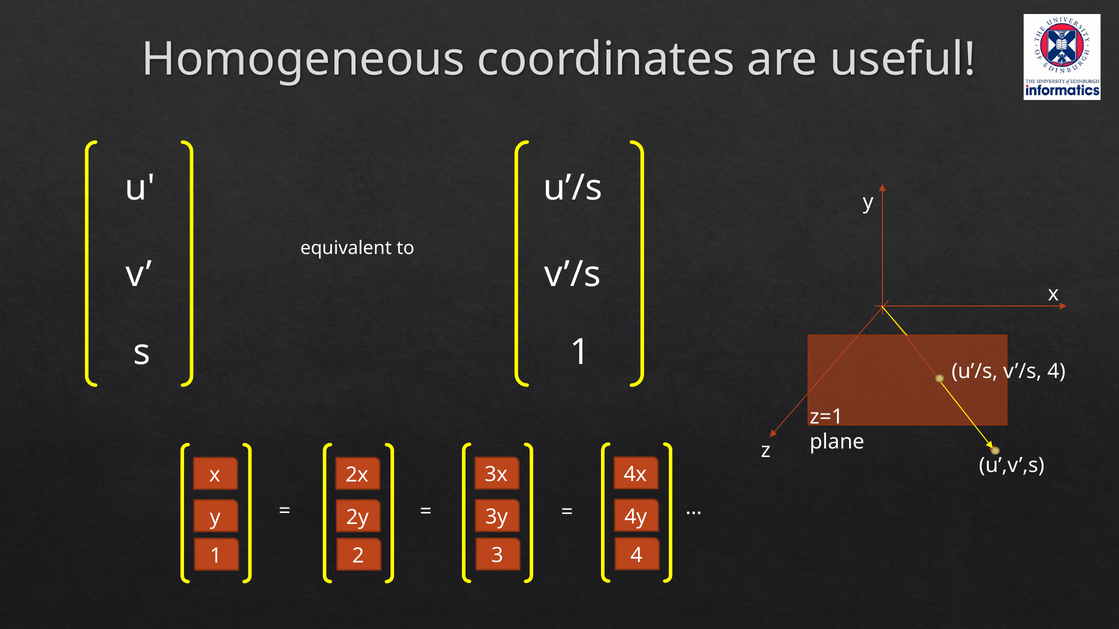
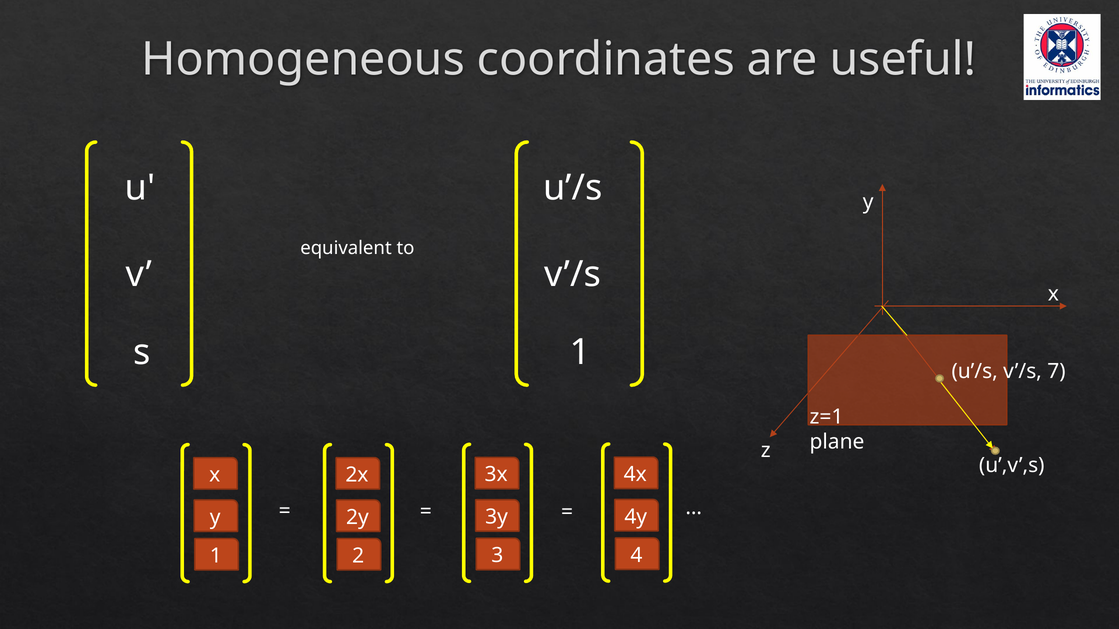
v’/s 4: 4 -> 7
